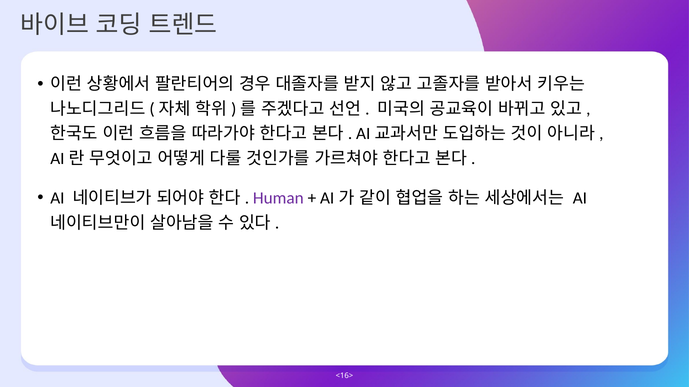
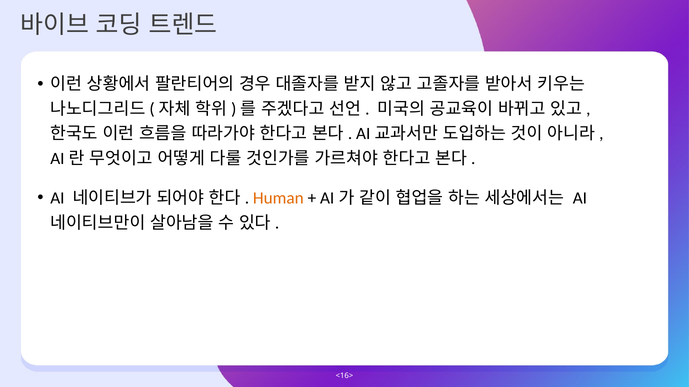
Human colour: purple -> orange
